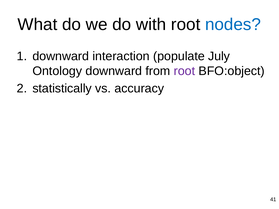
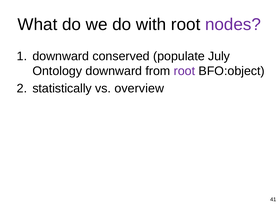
nodes colour: blue -> purple
interaction: interaction -> conserved
accuracy: accuracy -> overview
